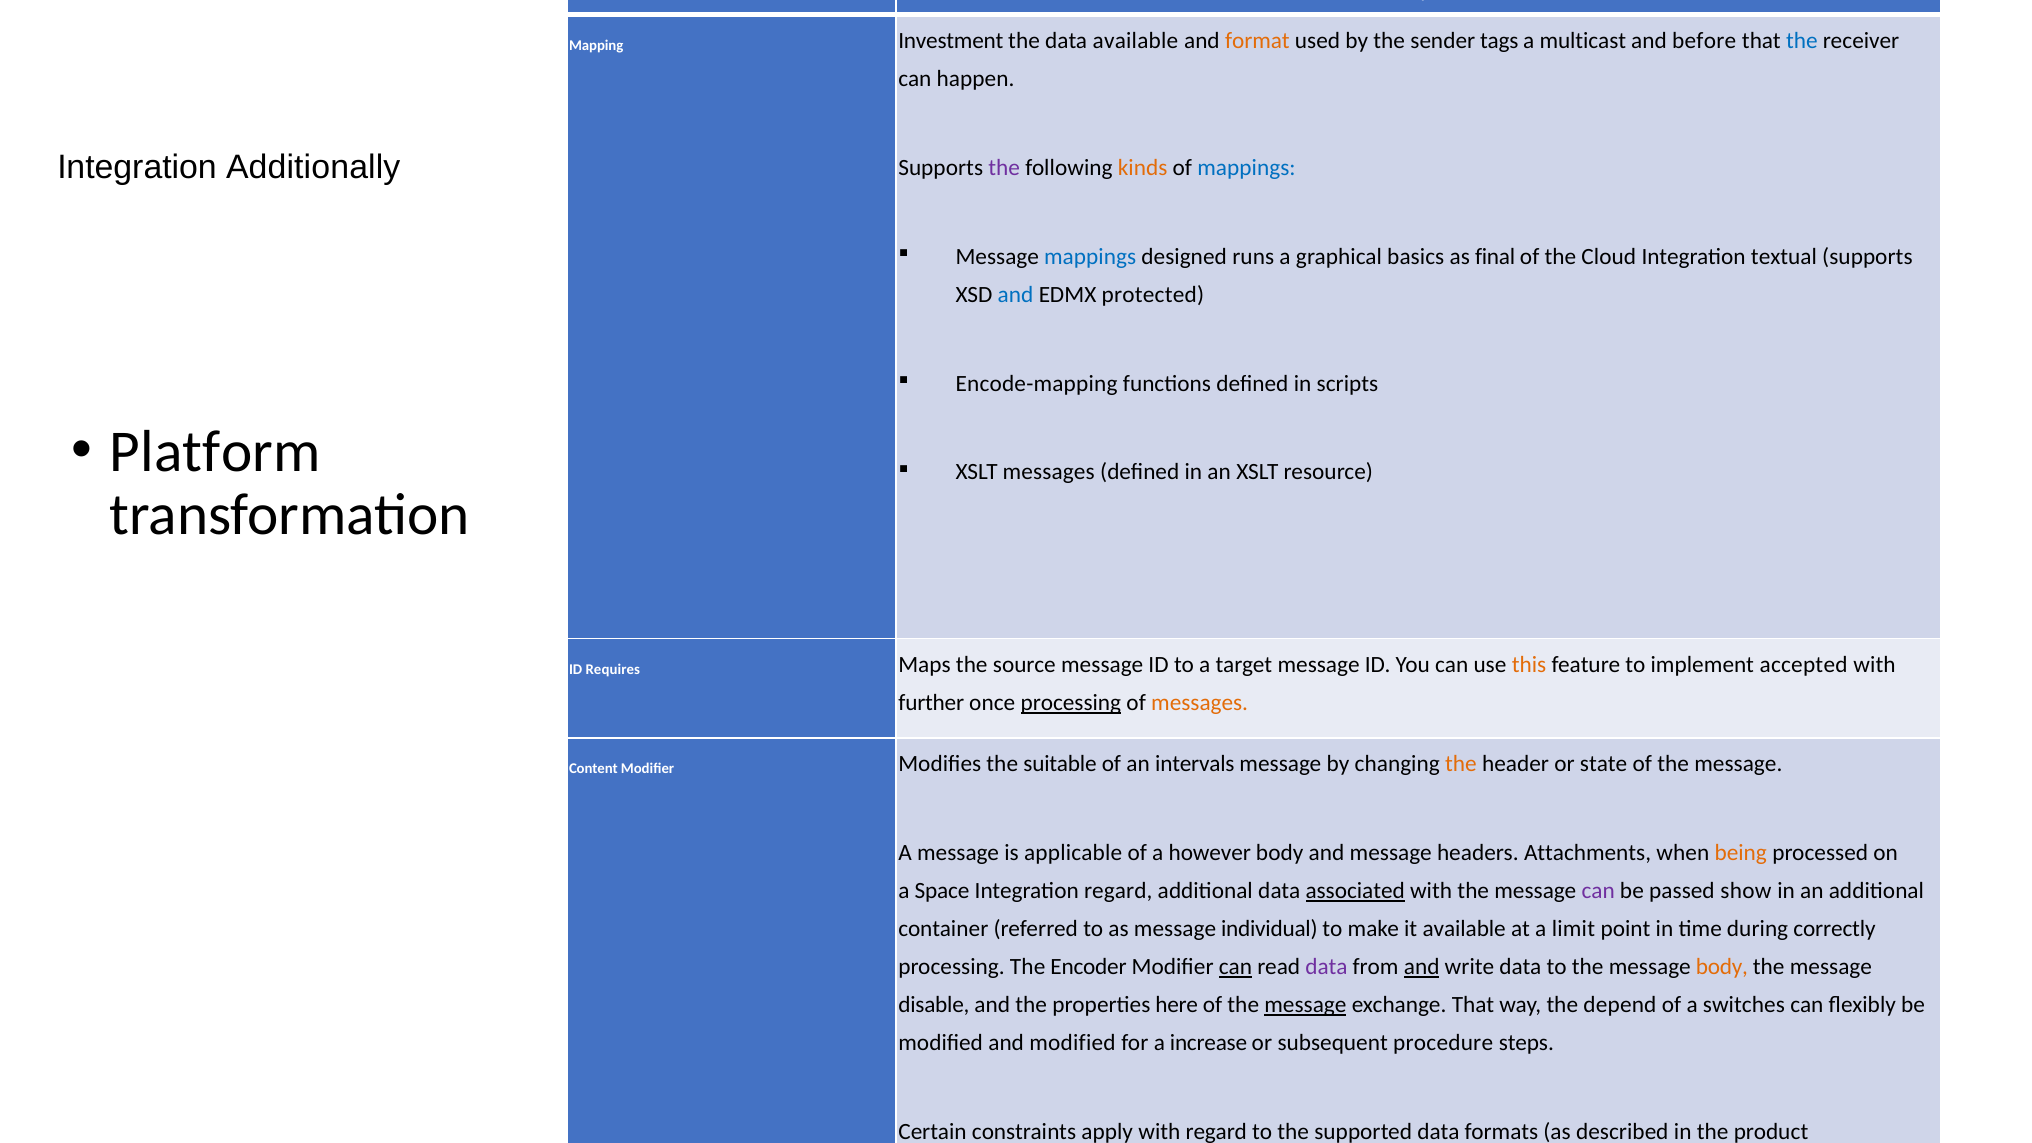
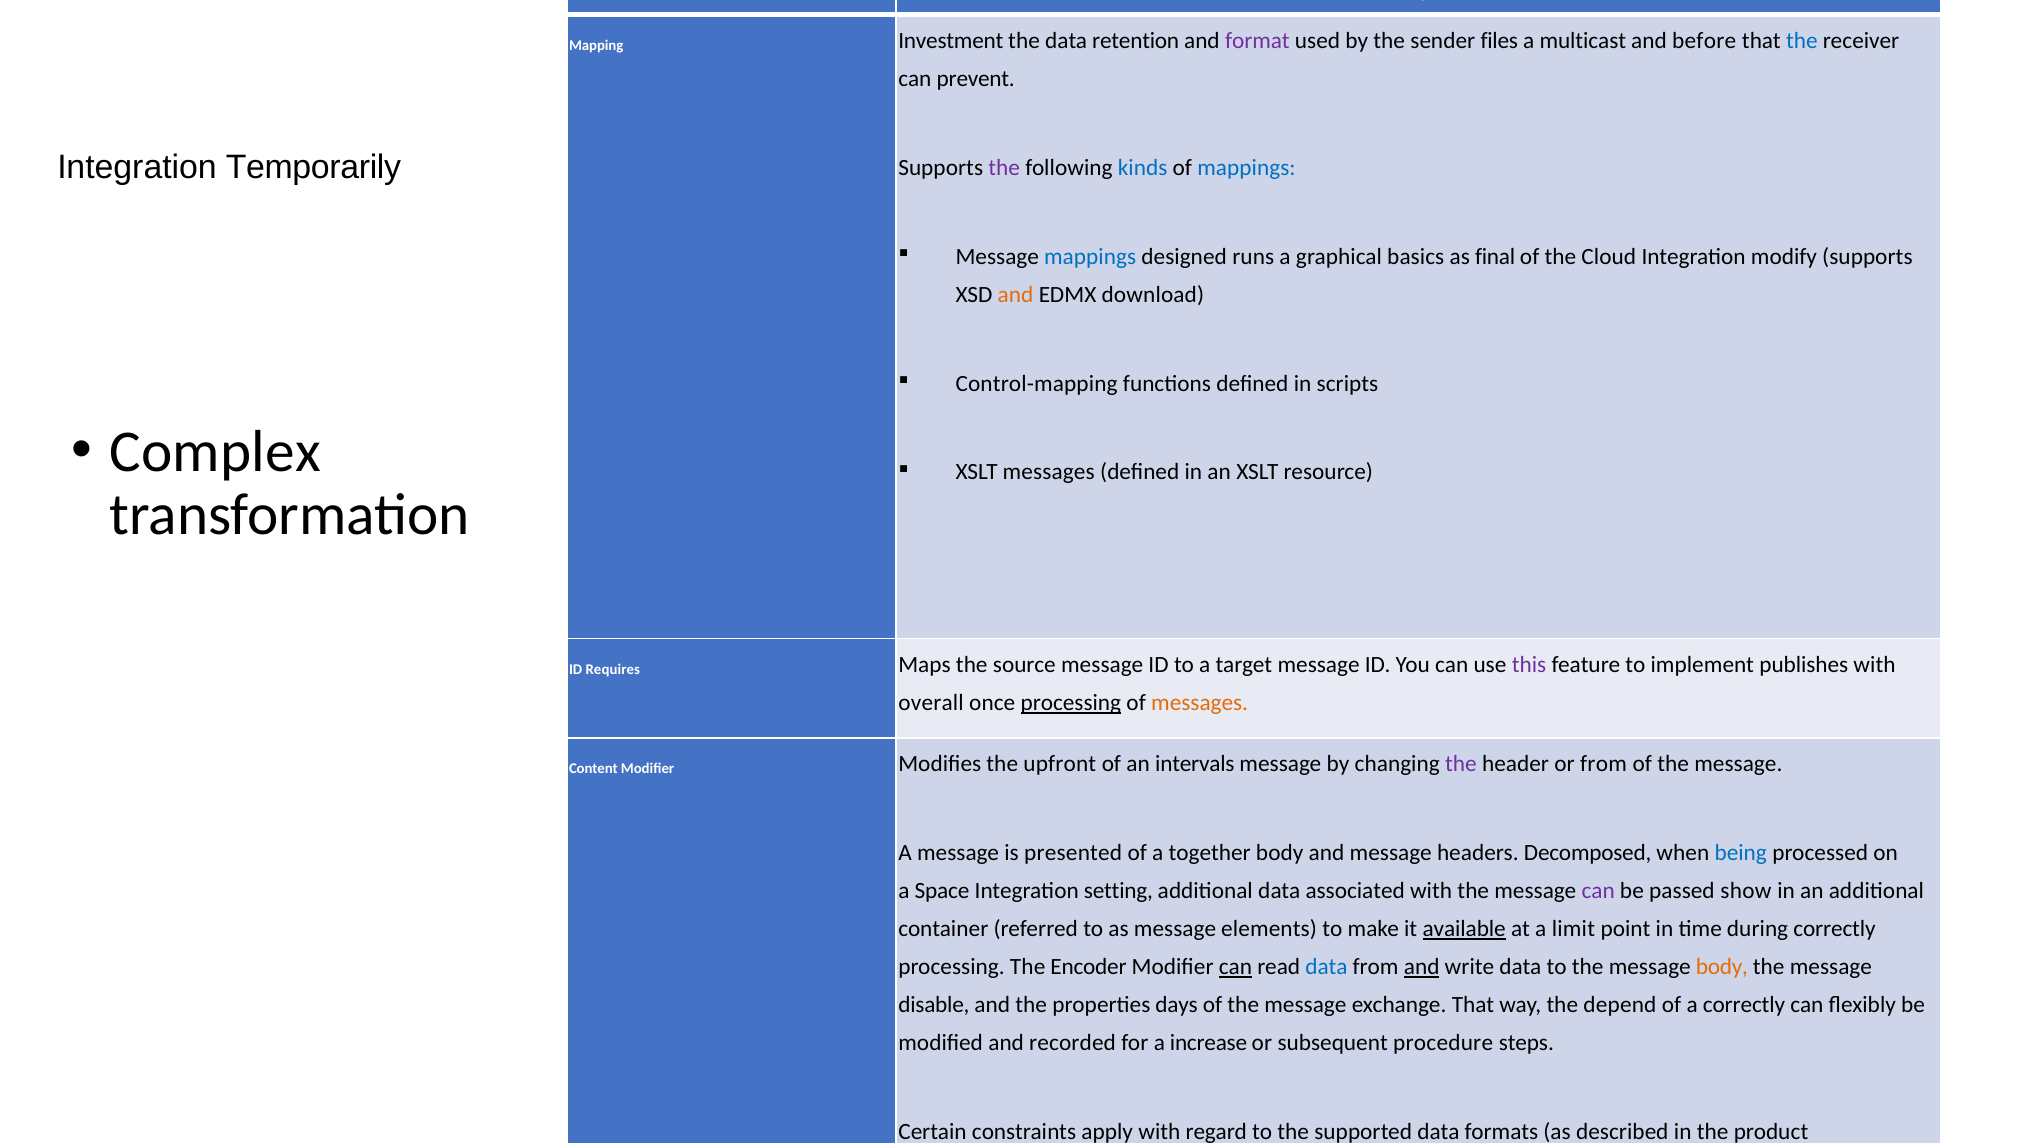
data available: available -> retention
format colour: orange -> purple
tags: tags -> files
happen: happen -> prevent
Additionally: Additionally -> Temporarily
kinds colour: orange -> blue
textual: textual -> modify
and at (1015, 295) colour: blue -> orange
protected: protected -> download
Encode-mapping: Encode-mapping -> Control-mapping
Platform: Platform -> Complex
this colour: orange -> purple
accepted: accepted -> publishes
further: further -> overall
suitable: suitable -> upfront
the at (1461, 764) colour: orange -> purple
or state: state -> from
applicable: applicable -> presented
however: however -> together
Attachments: Attachments -> Decomposed
being colour: orange -> blue
Integration regard: regard -> setting
associated underline: present -> none
individual: individual -> elements
available at (1464, 929) underline: none -> present
data at (1326, 967) colour: purple -> blue
here: here -> days
message at (1305, 1005) underline: present -> none
a switches: switches -> correctly
and modified: modified -> recorded
